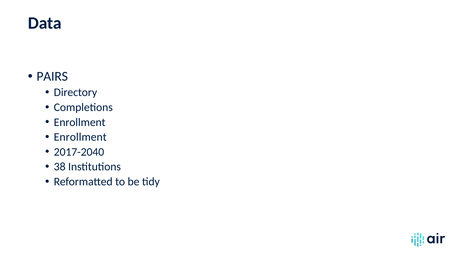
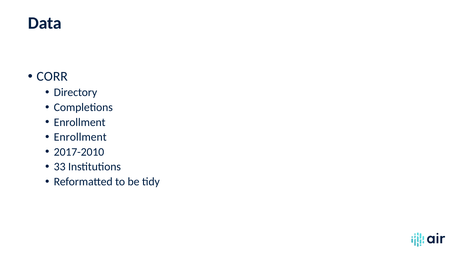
PAIRS: PAIRS -> CORR
2017-2040: 2017-2040 -> 2017-2010
38: 38 -> 33
